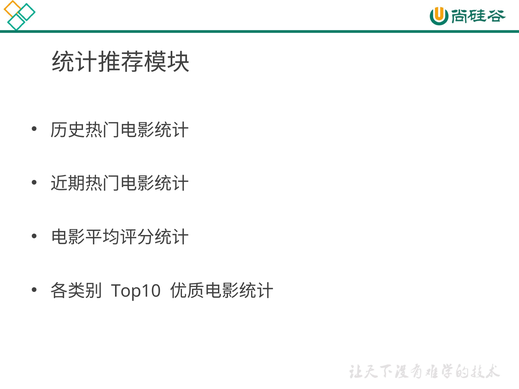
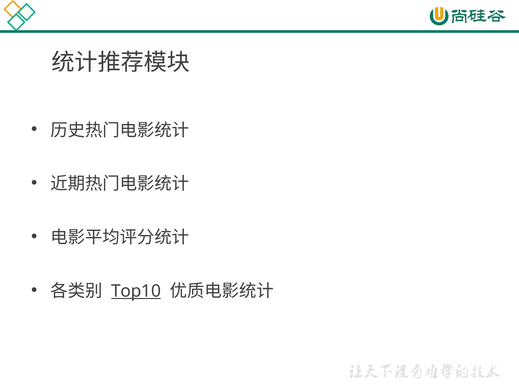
Top10 underline: none -> present
